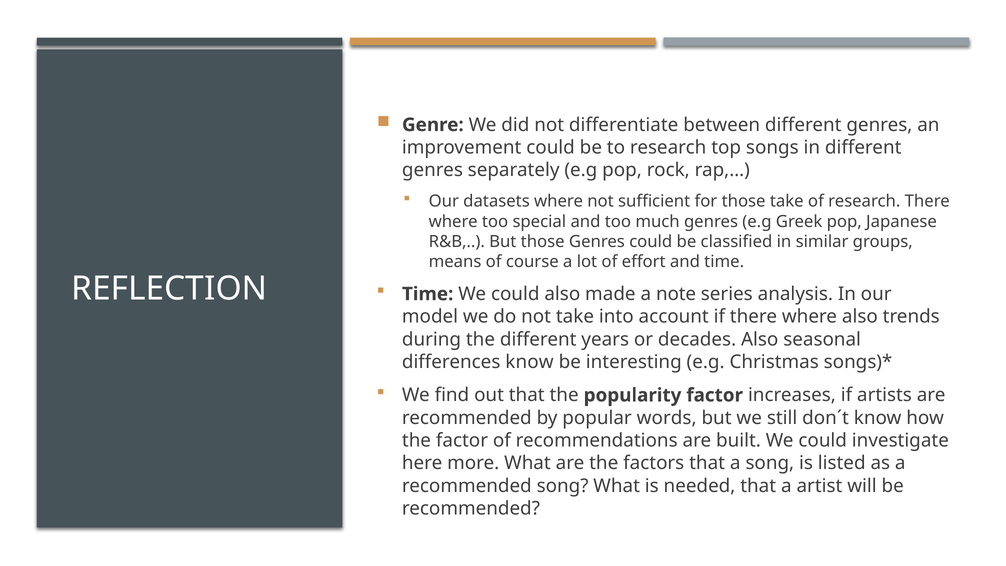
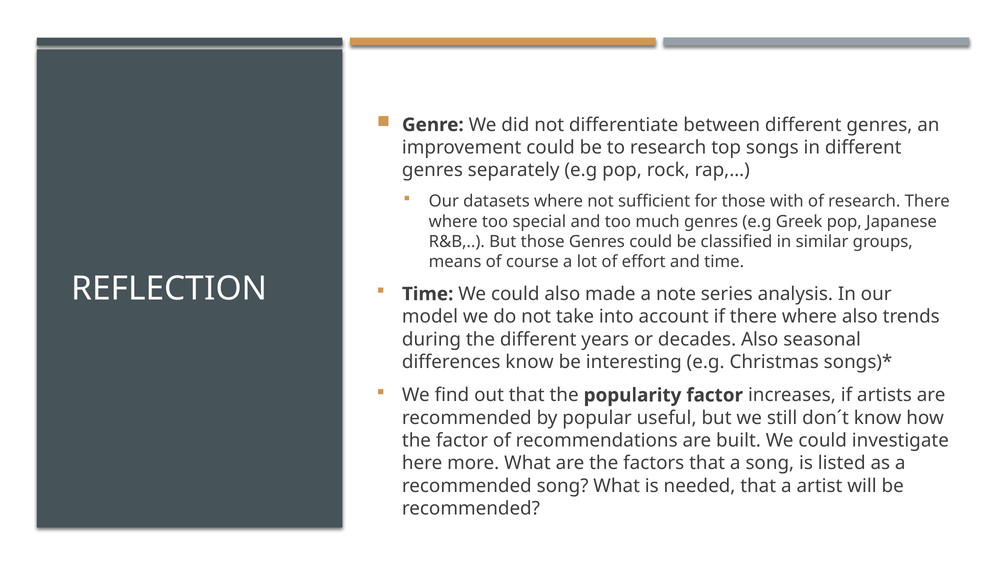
those take: take -> with
words: words -> useful
